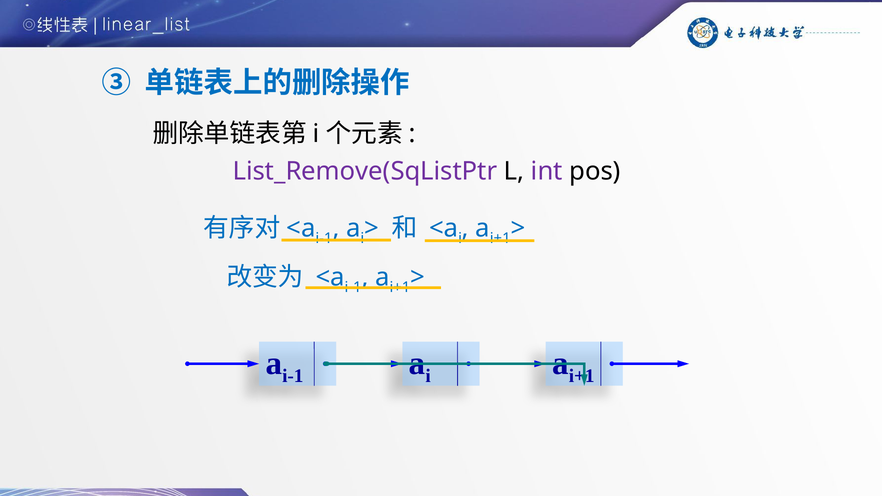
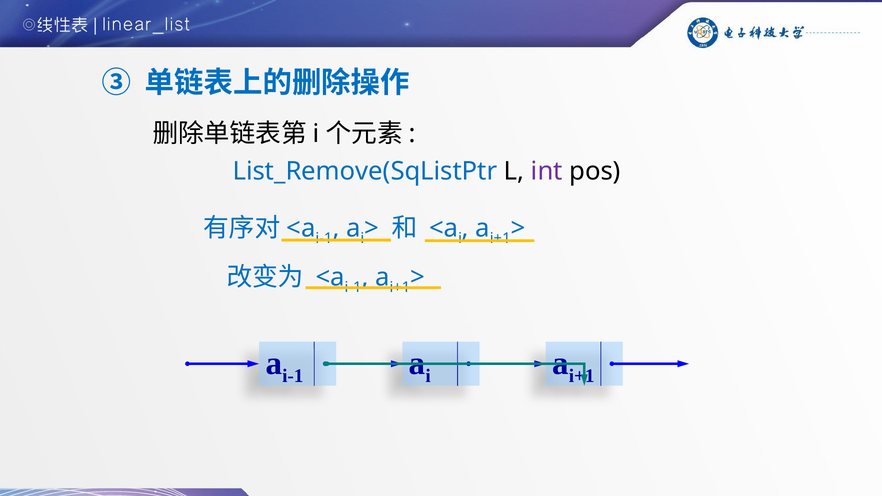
List_Remove(SqListPtr colour: purple -> blue
